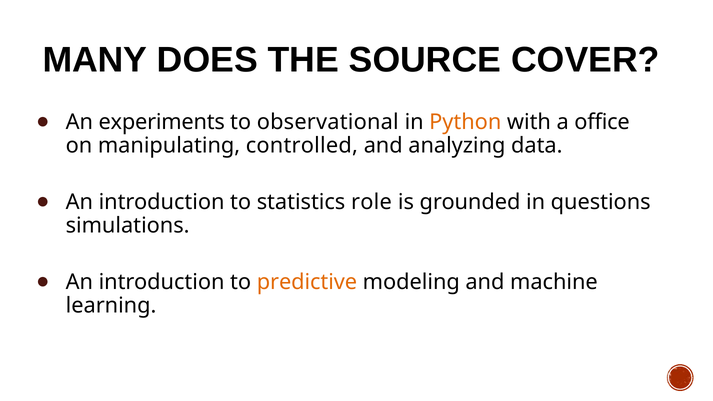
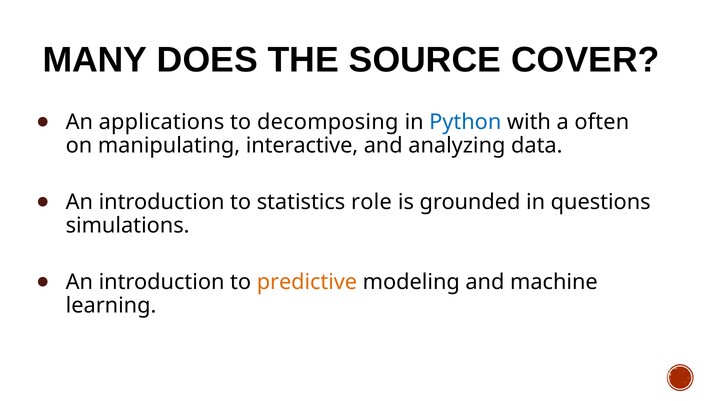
experiments: experiments -> applications
observational: observational -> decomposing
Python colour: orange -> blue
office: office -> often
controlled: controlled -> interactive
